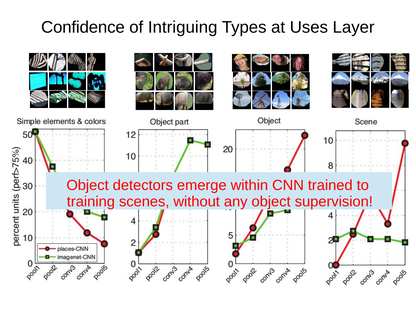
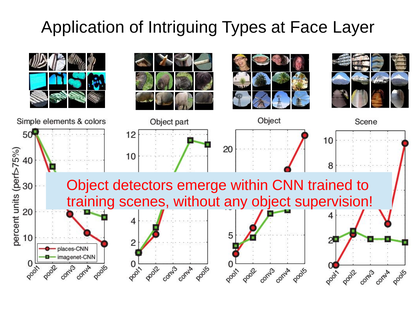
Confidence: Confidence -> Application
Uses: Uses -> Face
